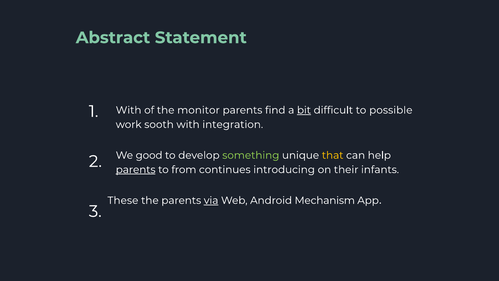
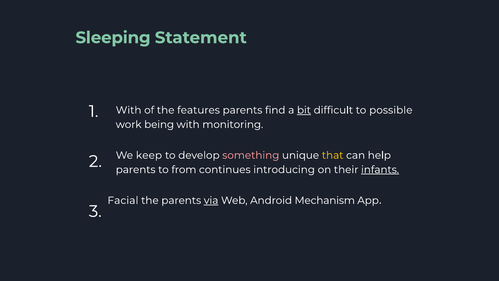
Abstract: Abstract -> Sleeping
monitor: monitor -> features
sooth: sooth -> being
integration: integration -> monitoring
good: good -> keep
something colour: light green -> pink
parents at (136, 169) underline: present -> none
infants underline: none -> present
These: These -> Facial
